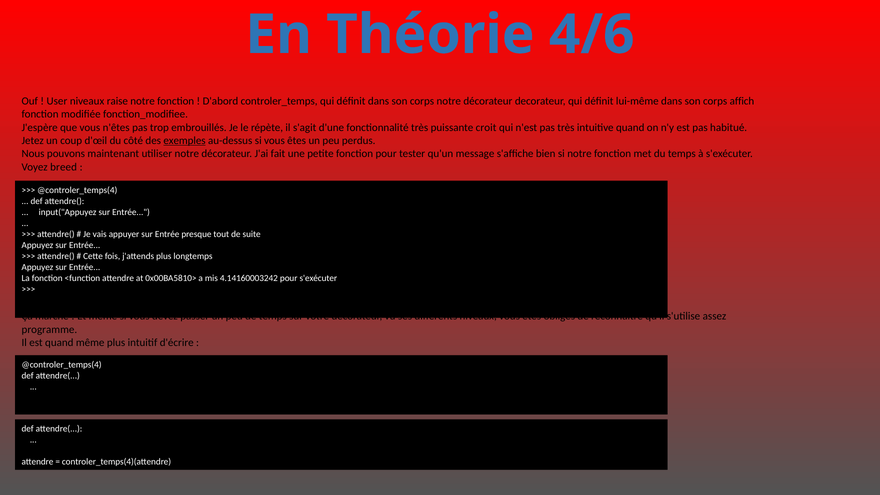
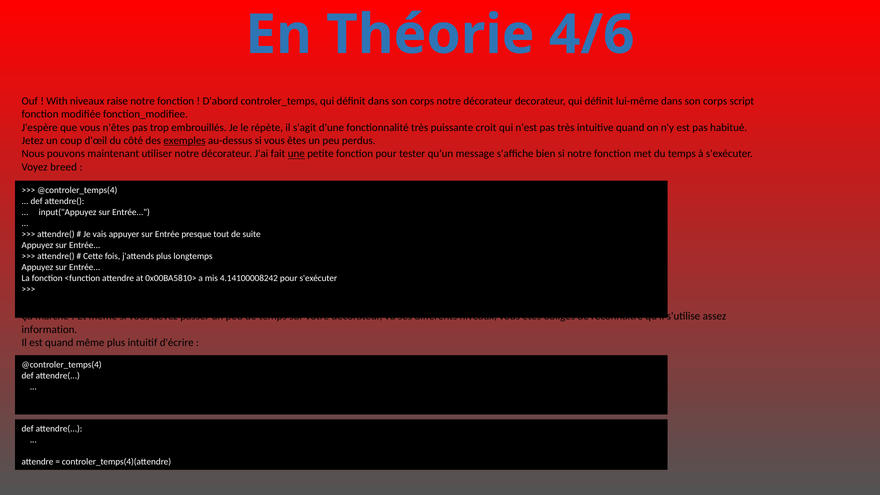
User: User -> With
affich: affich -> script
une underline: none -> present
4.14160003242: 4.14160003242 -> 4.14100008242
programme: programme -> information
